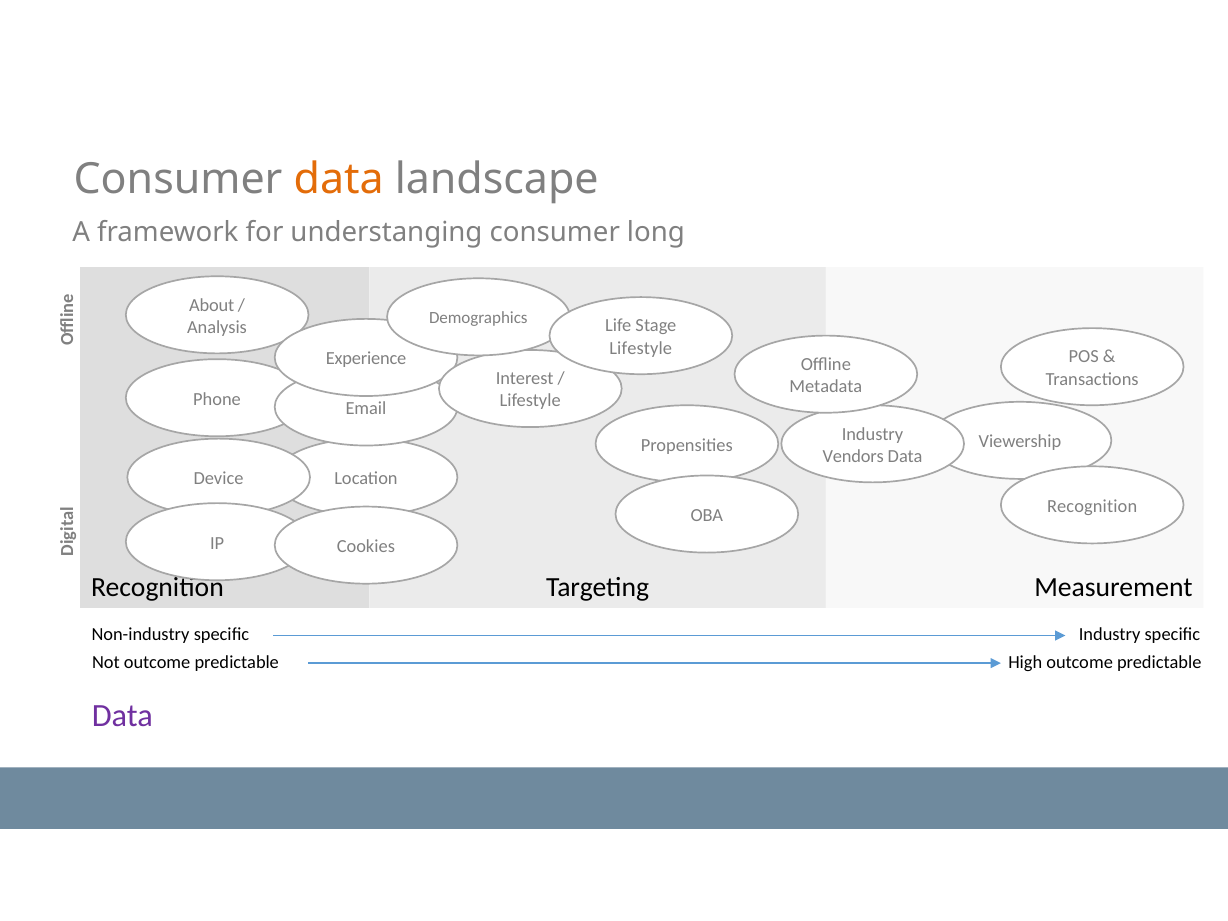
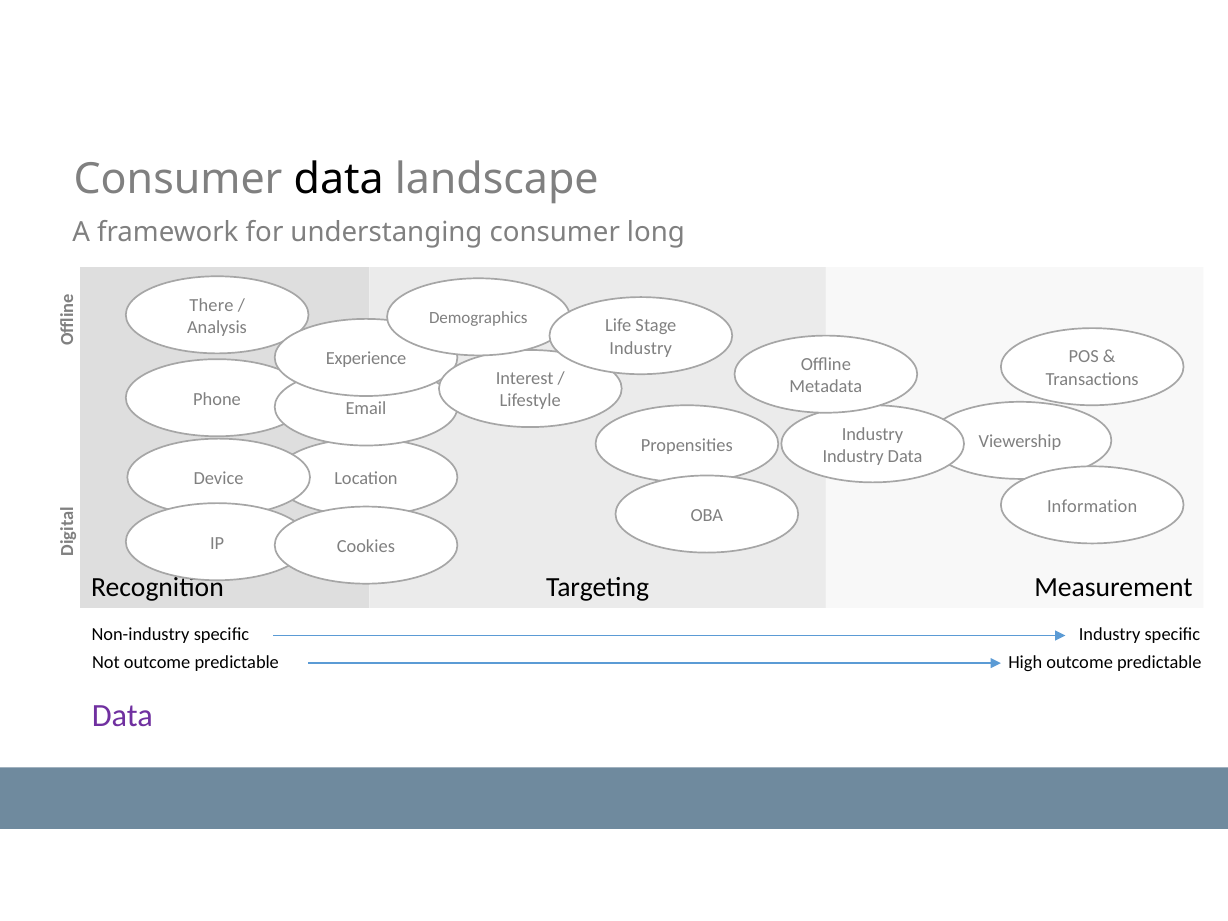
data at (339, 179) colour: orange -> black
About: About -> There
Lifestyle at (641, 348): Lifestyle -> Industry
Vendors at (853, 456): Vendors -> Industry
Recognition at (1092, 506): Recognition -> Information
